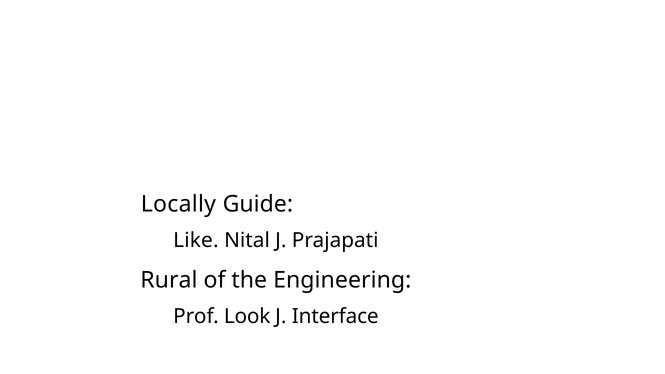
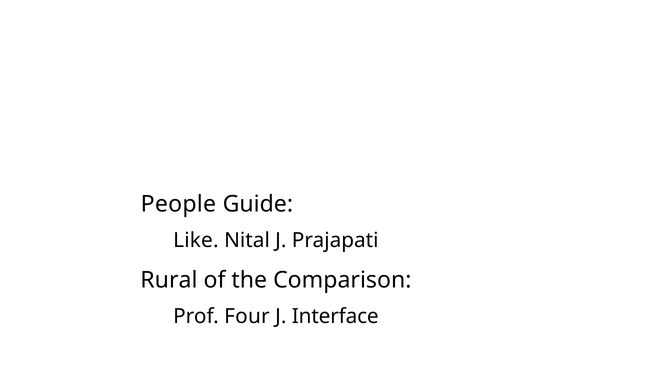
Locally: Locally -> People
Engineering: Engineering -> Comparison
Look: Look -> Four
